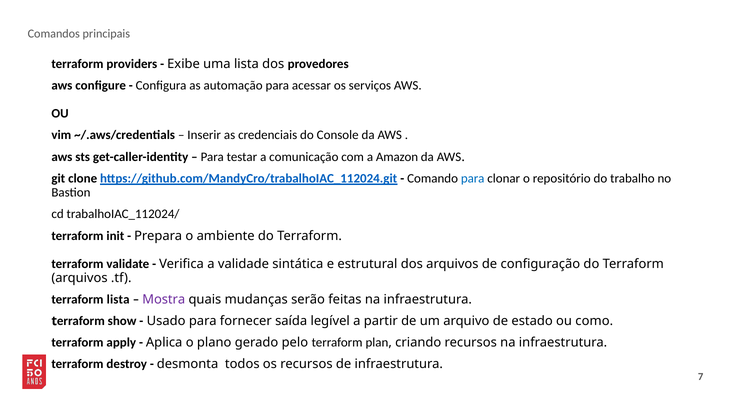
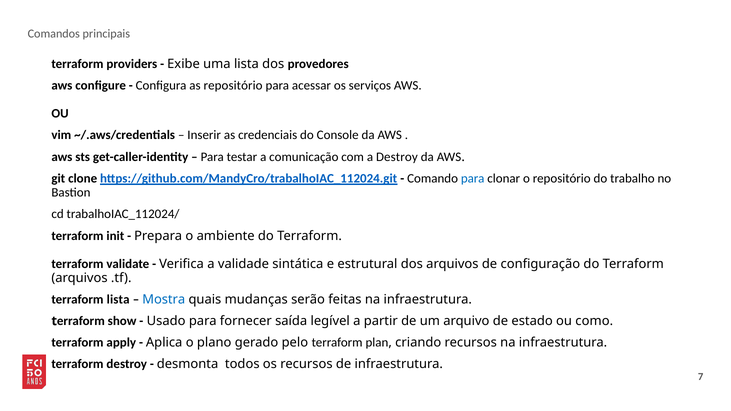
as automação: automação -> repositório
a Amazon: Amazon -> Destroy
Mostra colour: purple -> blue
